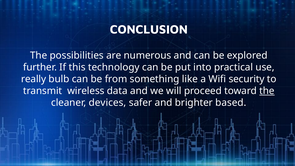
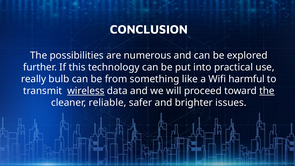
security: security -> harmful
wireless underline: none -> present
devices: devices -> reliable
based: based -> issues
